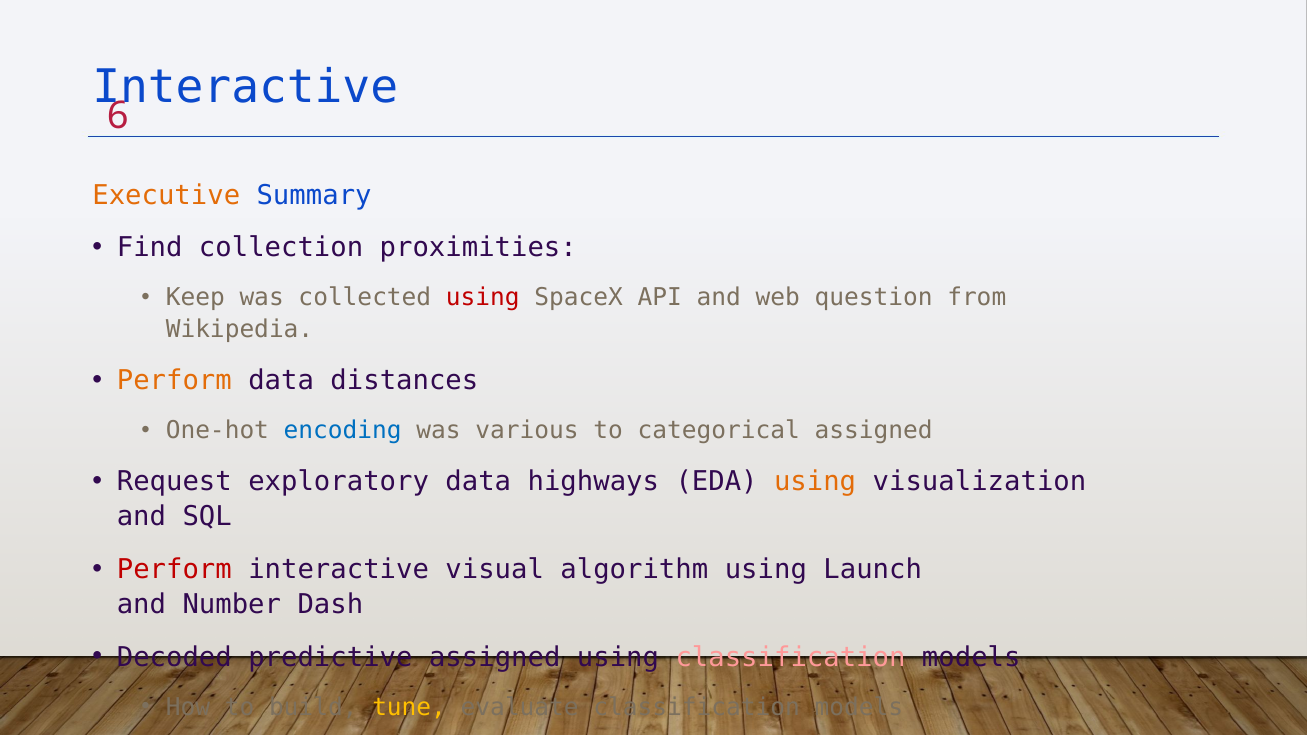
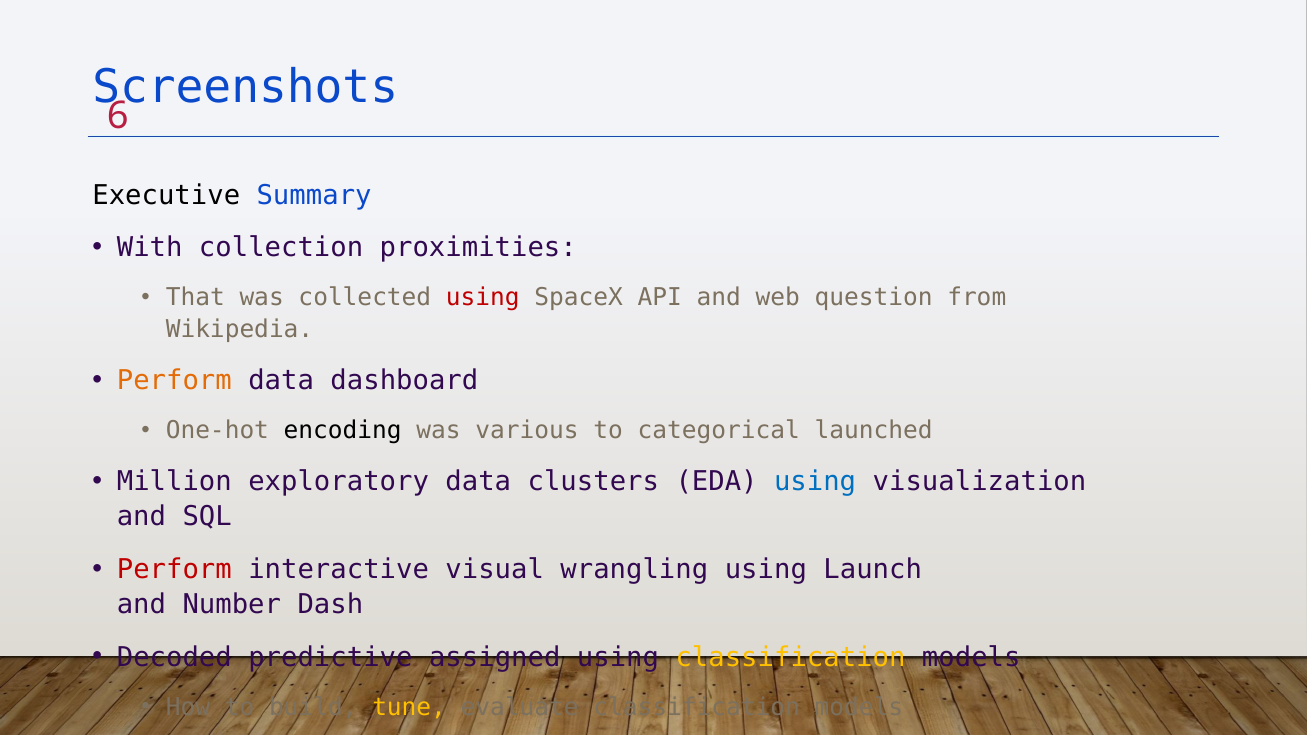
Interactive at (245, 87): Interactive -> Screenshots
Executive colour: orange -> black
Find: Find -> With
Keep: Keep -> That
distances: distances -> dashboard
encoding colour: blue -> black
categorical assigned: assigned -> launched
Request: Request -> Million
highways: highways -> clusters
using at (815, 482) colour: orange -> blue
algorithm: algorithm -> wrangling
classification at (791, 657) colour: pink -> yellow
